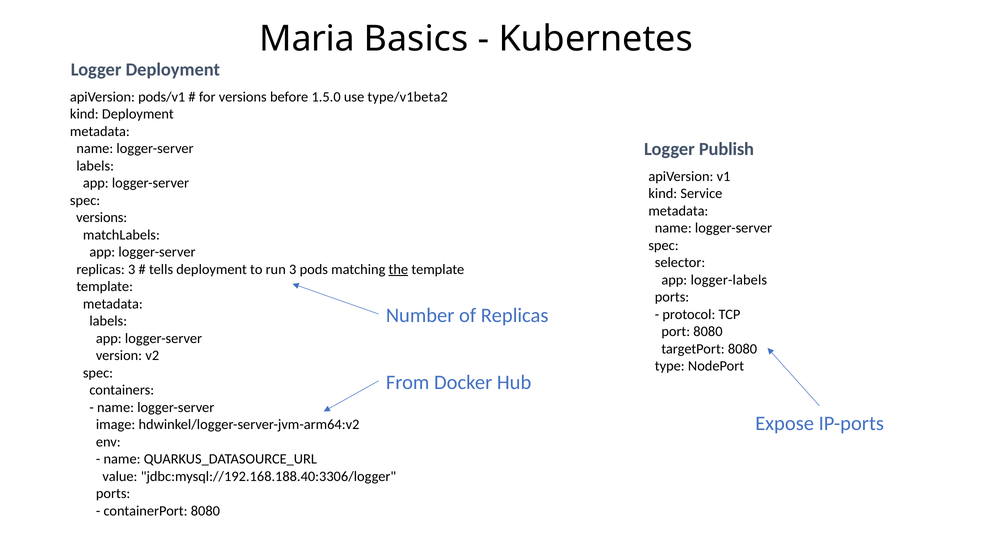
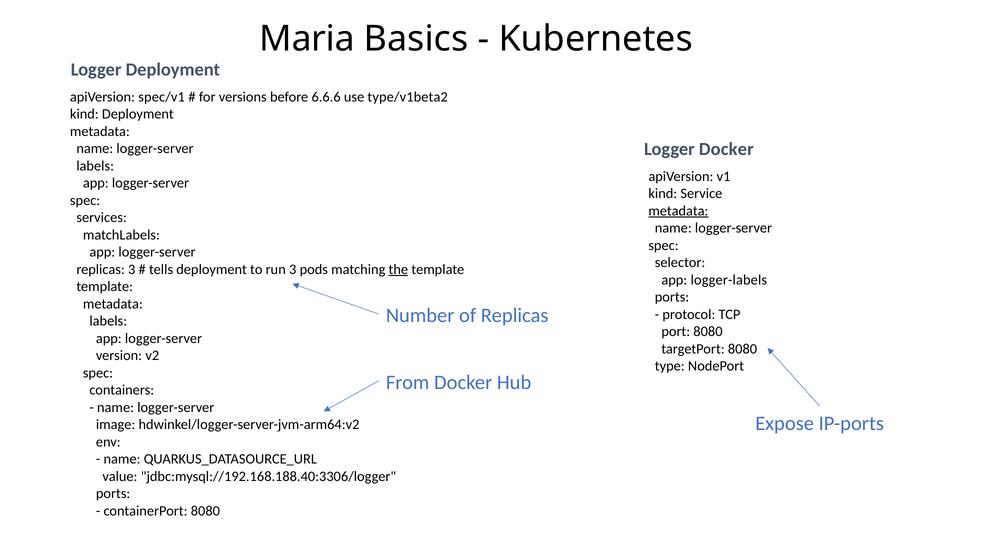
pods/v1: pods/v1 -> spec/v1
1.5.0: 1.5.0 -> 6.6.6
Logger Publish: Publish -> Docker
metadata at (678, 211) underline: none -> present
versions at (102, 218): versions -> services
